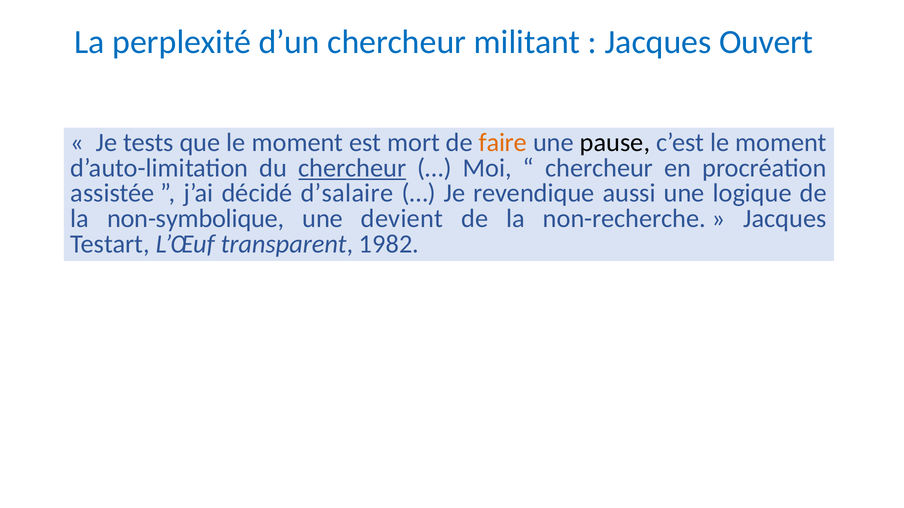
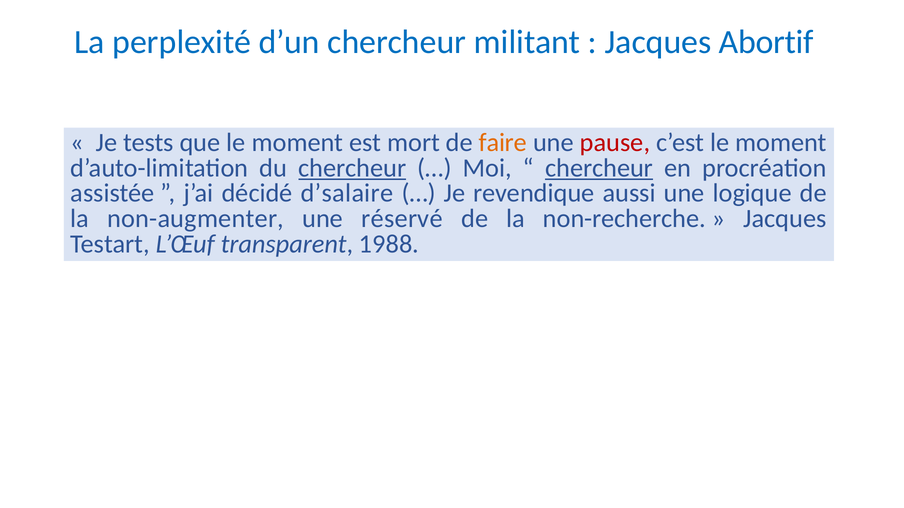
Ouvert: Ouvert -> Abortif
pause colour: black -> red
chercheur at (599, 168) underline: none -> present
non-symbolique: non-symbolique -> non-augmenter
devient: devient -> réservé
1982: 1982 -> 1988
